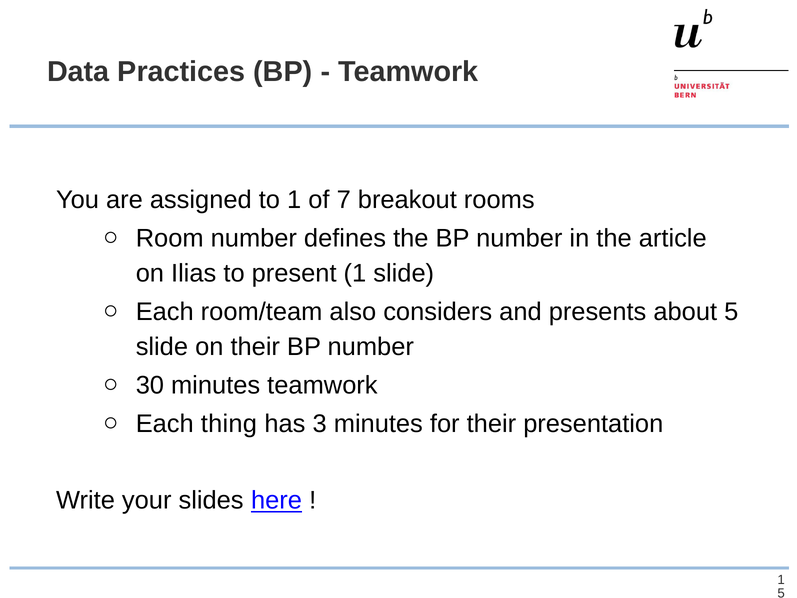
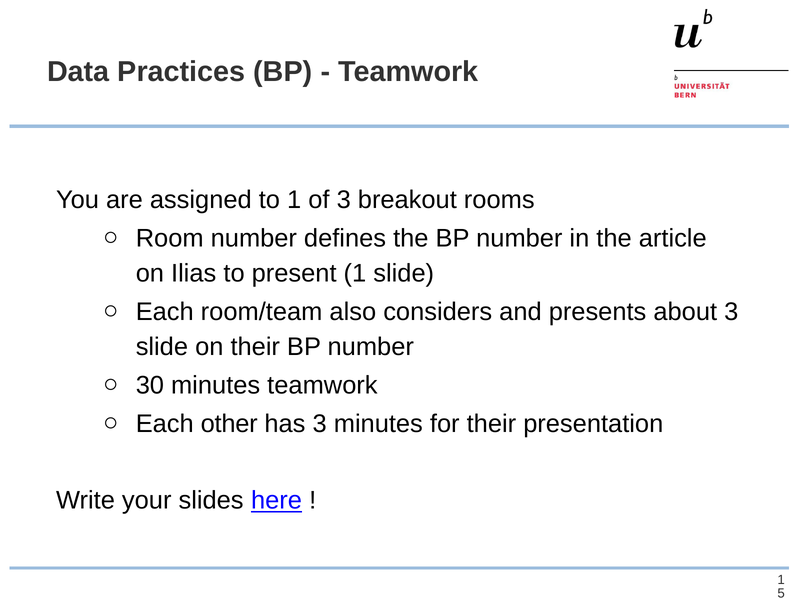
of 7: 7 -> 3
about 5: 5 -> 3
thing: thing -> other
